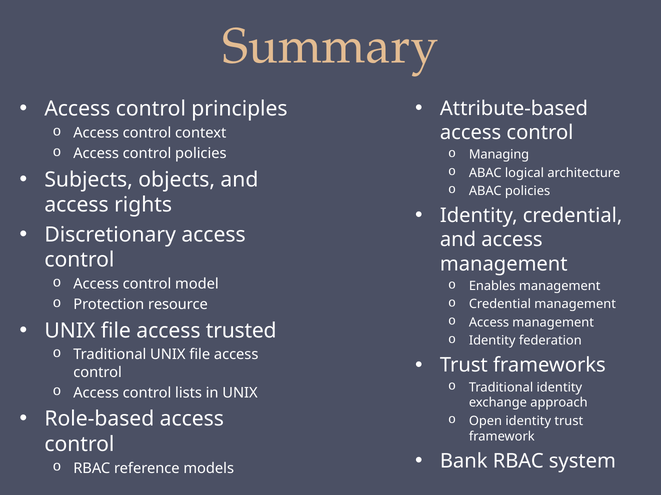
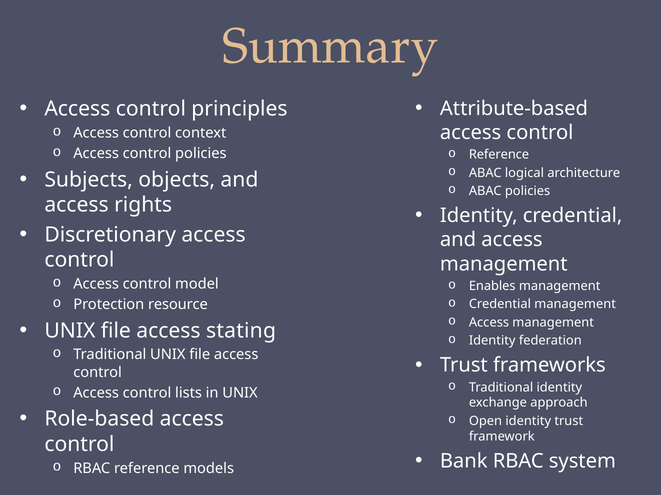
Managing at (499, 155): Managing -> Reference
trusted: trusted -> stating
